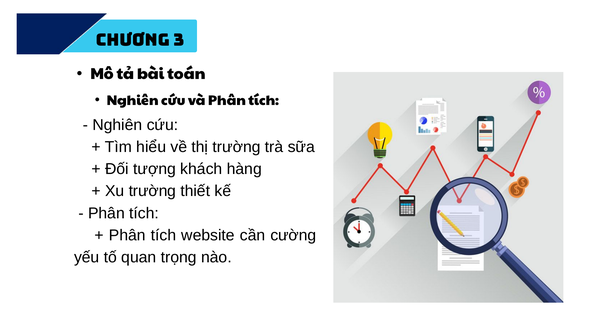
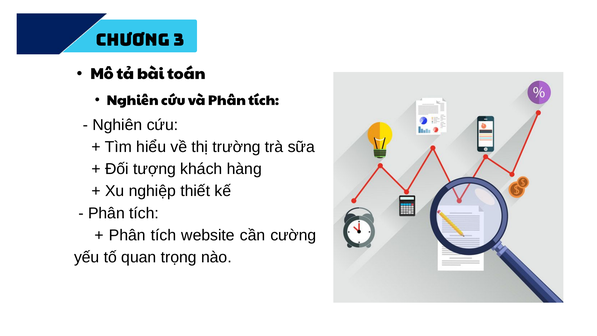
Xu trường: trường -> nghiệp
